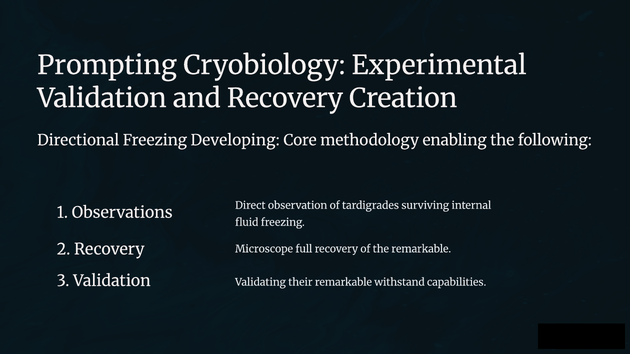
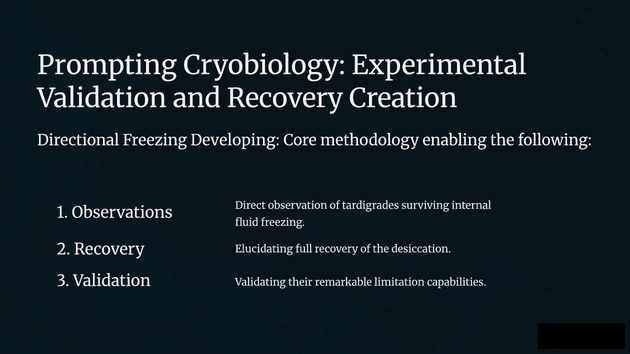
Microscope: Microscope -> Elucidating
the remarkable: remarkable -> desiccation
withstand: withstand -> limitation
